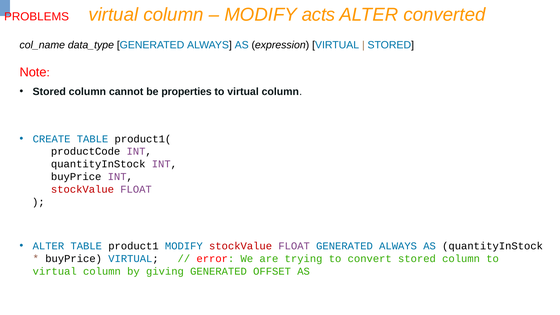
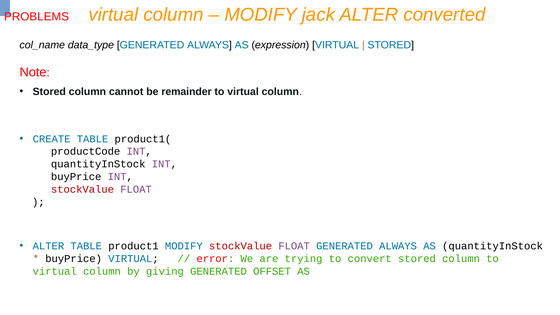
acts: acts -> jack
properties: properties -> remainder
